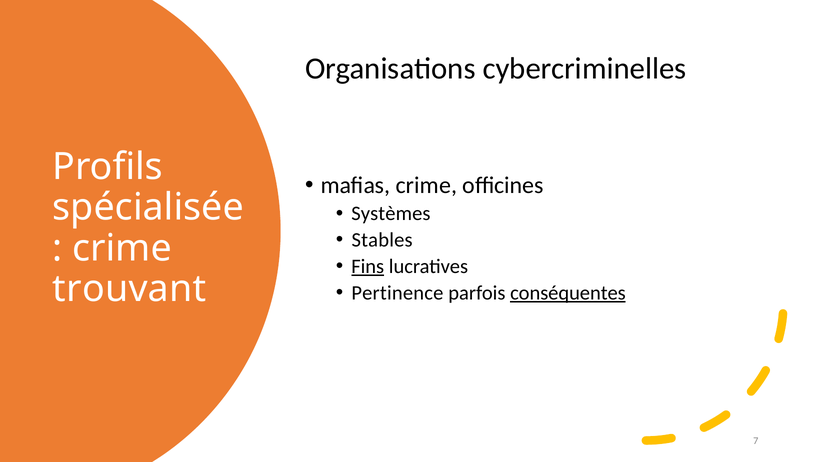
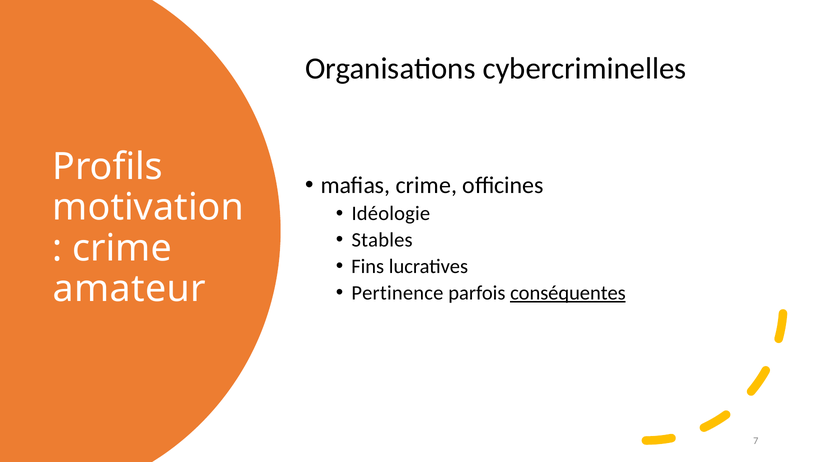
spécialisée: spécialisée -> motivation
Systèmes: Systèmes -> Idéologie
Fins underline: present -> none
trouvant: trouvant -> amateur
